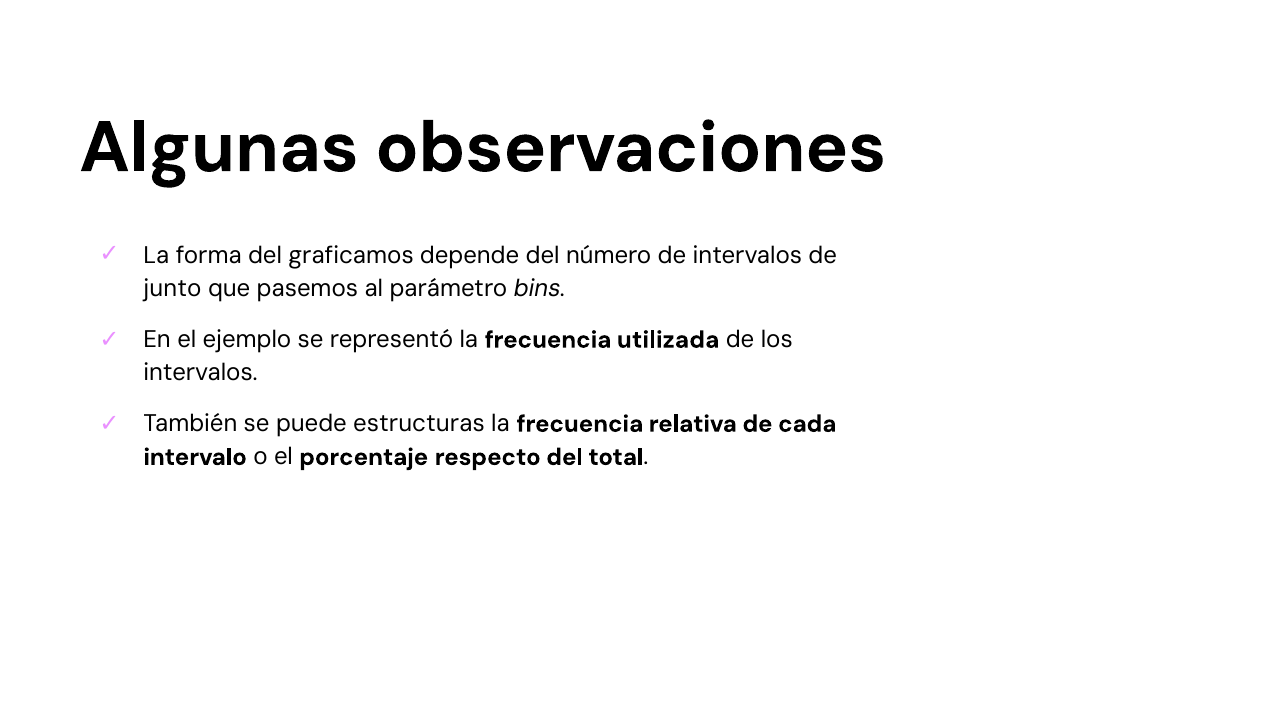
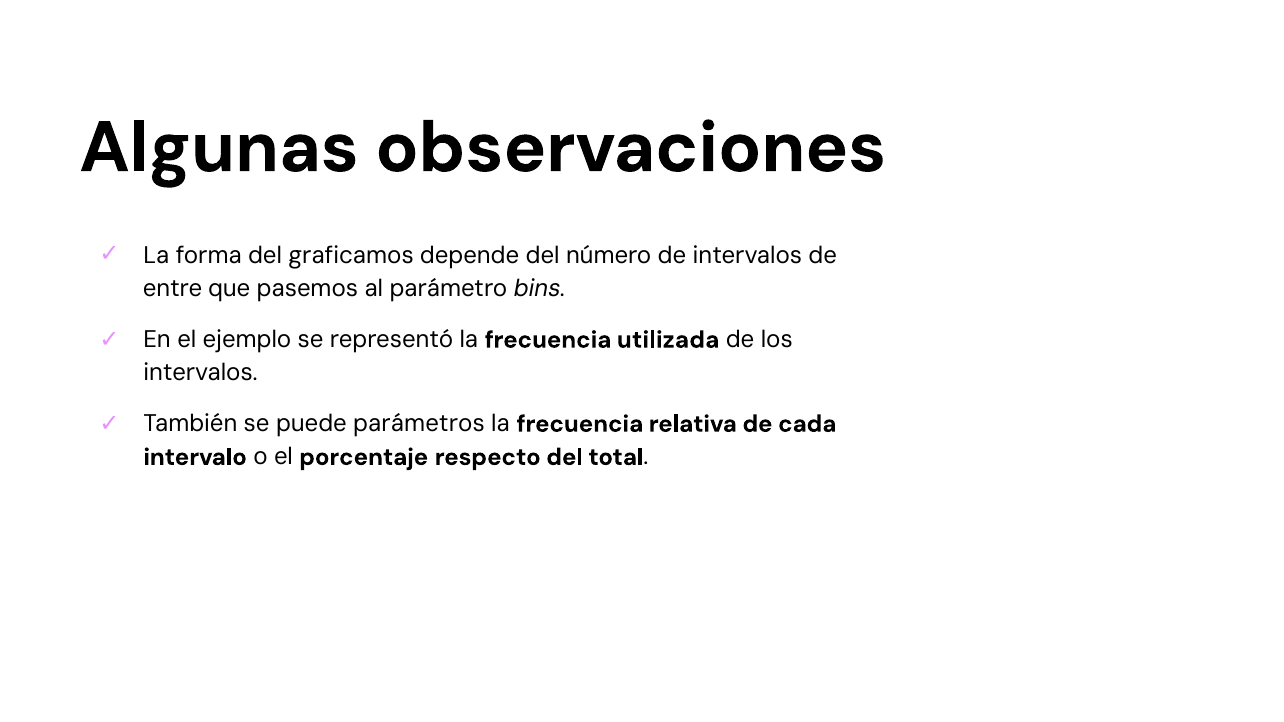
junto: junto -> entre
estructuras: estructuras -> parámetros
